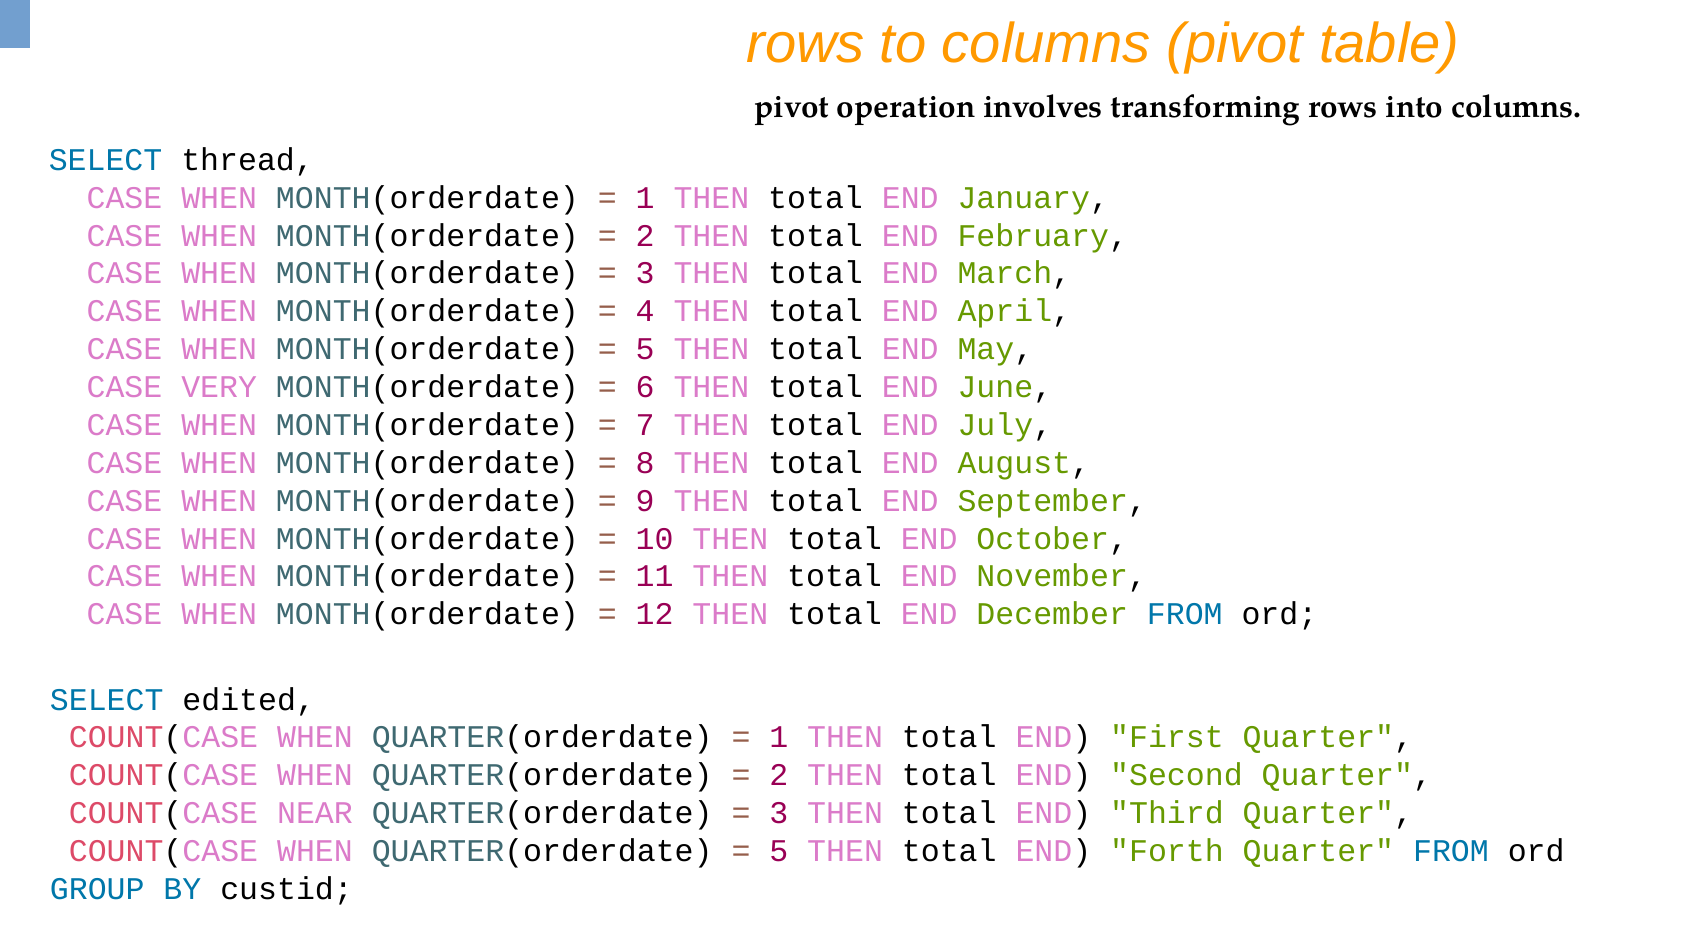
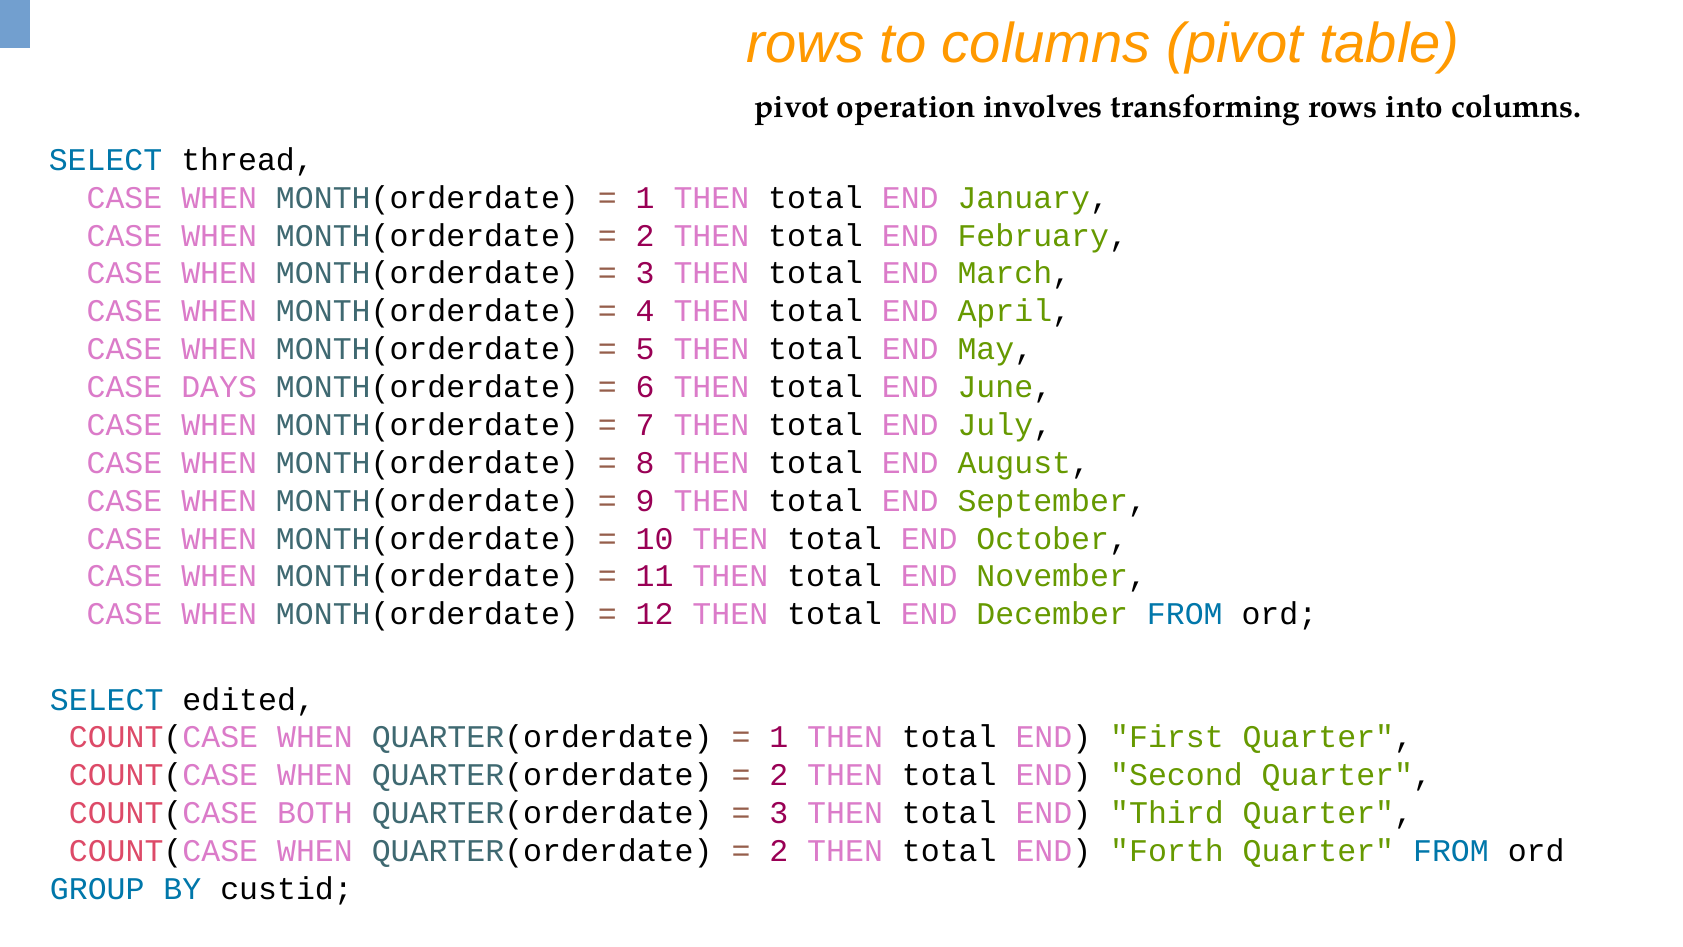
VERY: VERY -> DAYS
NEAR: NEAR -> BOTH
5 at (779, 851): 5 -> 2
